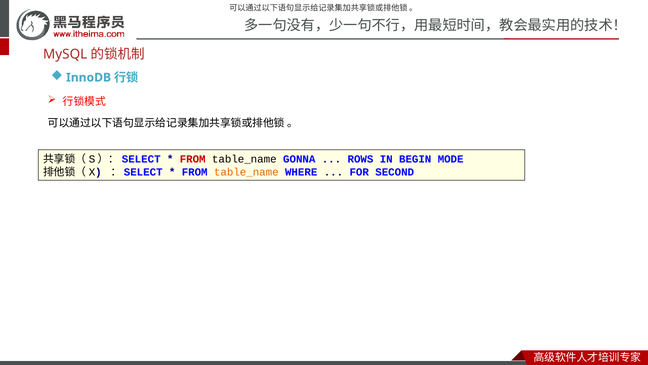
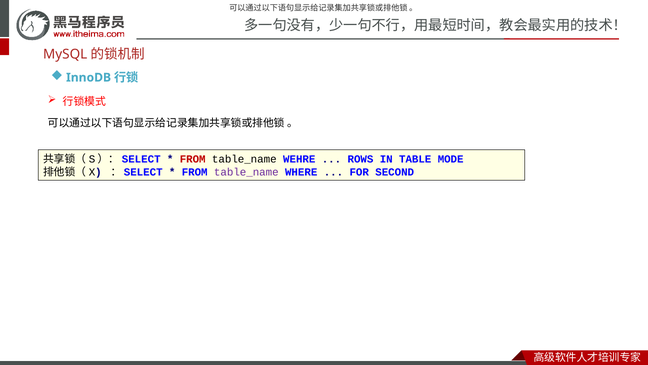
GONNA: GONNA -> WEHRE
BEGIN: BEGIN -> TABLE
table_name at (246, 172) colour: orange -> purple
